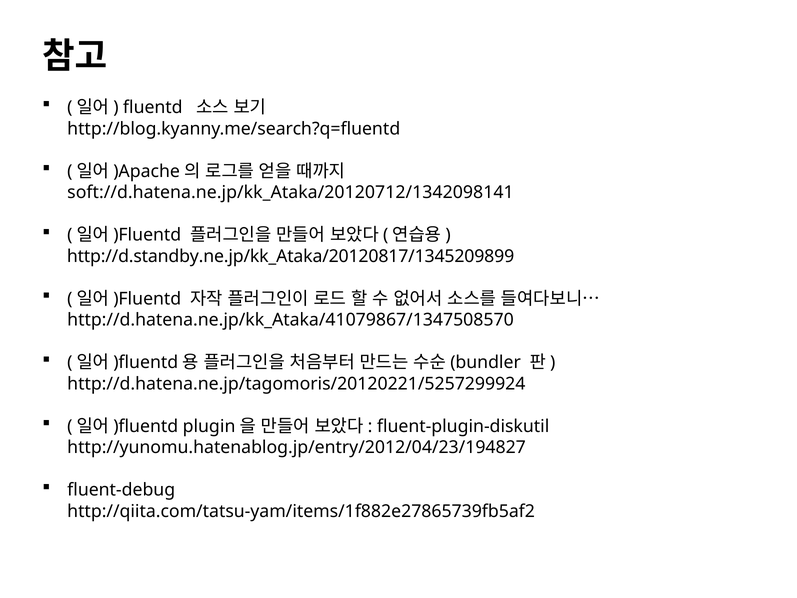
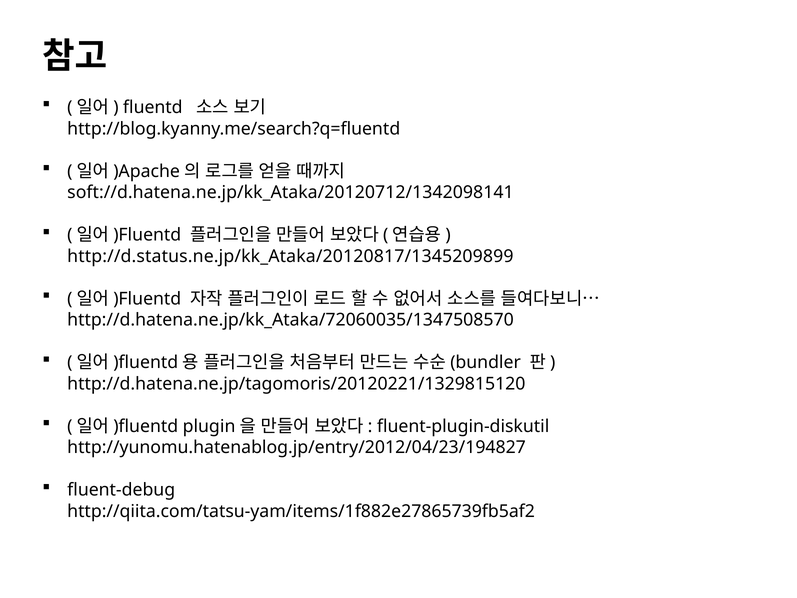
http://d.standby.ne.jp/kk_Ataka/20120817/1345209899: http://d.standby.ne.jp/kk_Ataka/20120817/1345209899 -> http://d.status.ne.jp/kk_Ataka/20120817/1345209899
http://d.hatena.ne.jp/kk_Ataka/41079867/1347508570: http://d.hatena.ne.jp/kk_Ataka/41079867/1347508570 -> http://d.hatena.ne.jp/kk_Ataka/72060035/1347508570
http://d.hatena.ne.jp/tagomoris/20120221/5257299924: http://d.hatena.ne.jp/tagomoris/20120221/5257299924 -> http://d.hatena.ne.jp/tagomoris/20120221/1329815120
